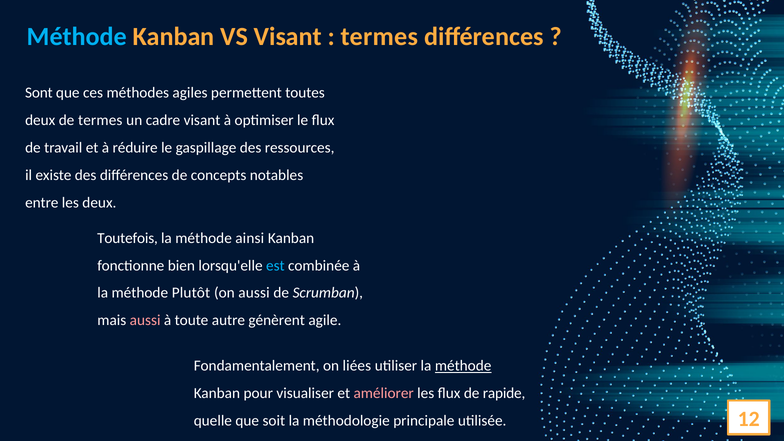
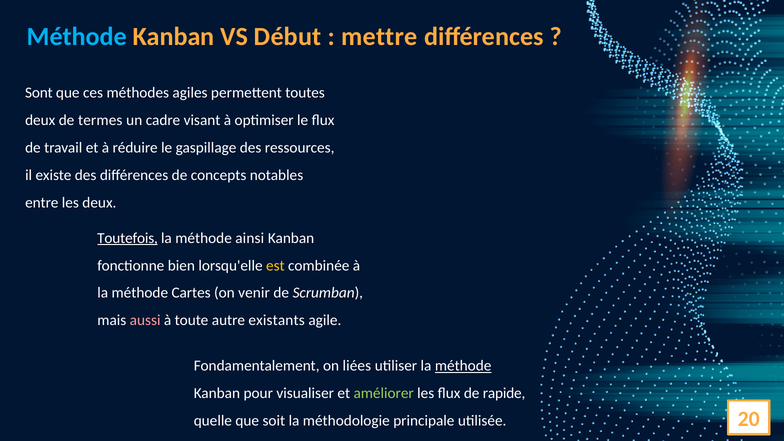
VS Visant: Visant -> Début
termes at (379, 37): termes -> mettre
Toutefois underline: none -> present
est colour: light blue -> yellow
Plutôt: Plutôt -> Cartes
on aussi: aussi -> venir
génèrent: génèrent -> existants
améliorer colour: pink -> light green
12: 12 -> 20
